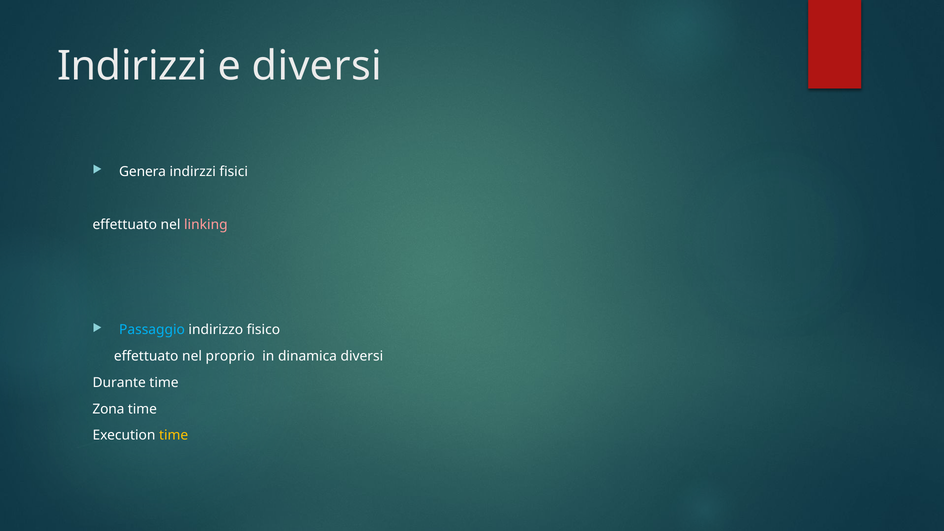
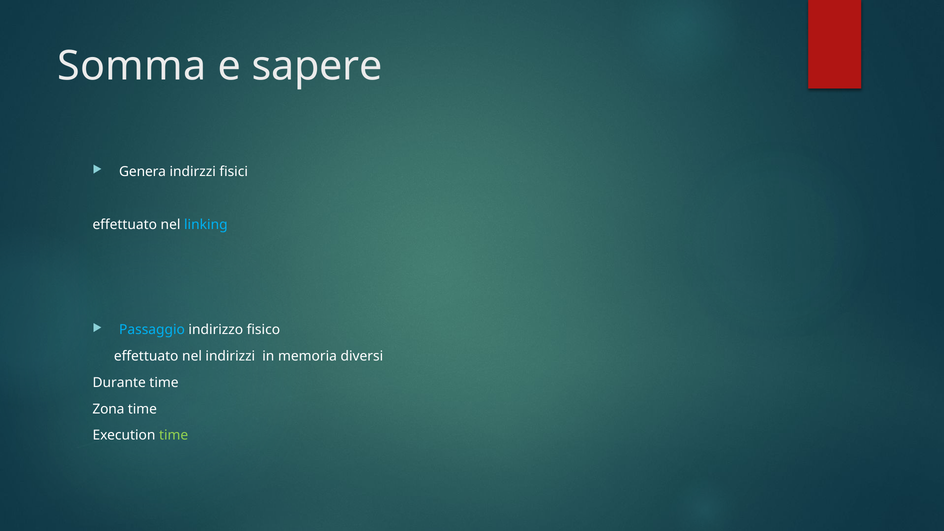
Indirizzi: Indirizzi -> Somma
e diversi: diversi -> sapere
linking colour: pink -> light blue
proprio: proprio -> indirizzi
dinamica: dinamica -> memoria
time at (174, 435) colour: yellow -> light green
